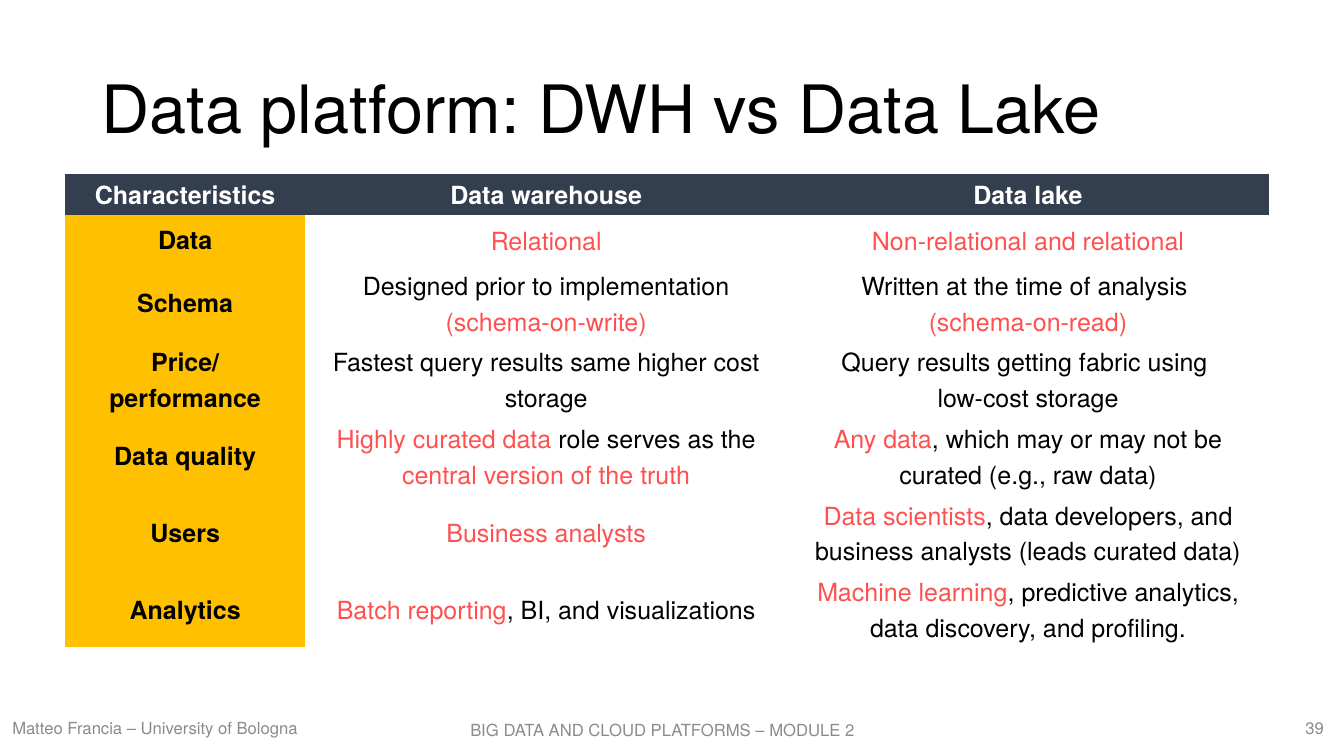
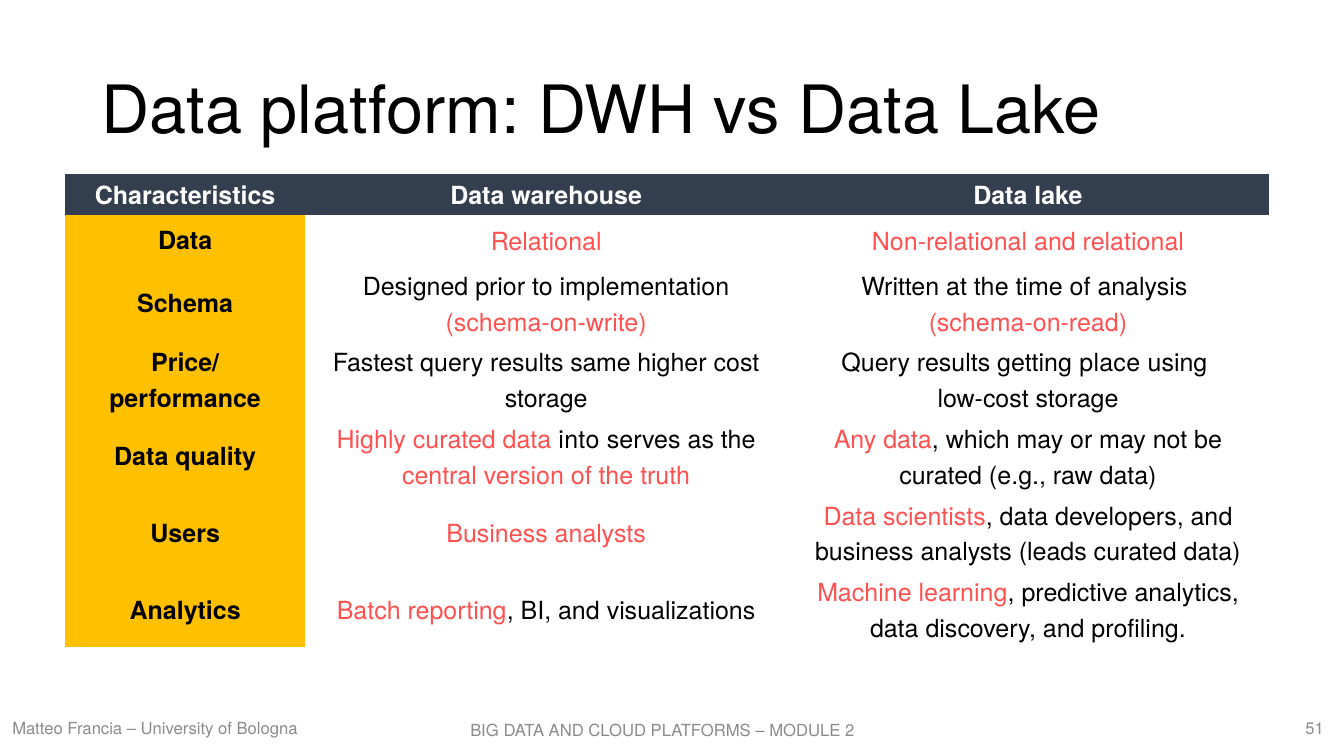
fabric: fabric -> place
role: role -> into
39: 39 -> 51
